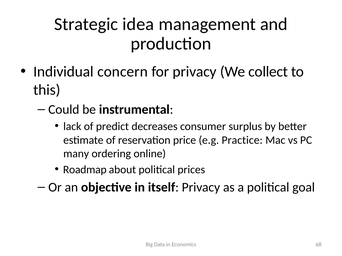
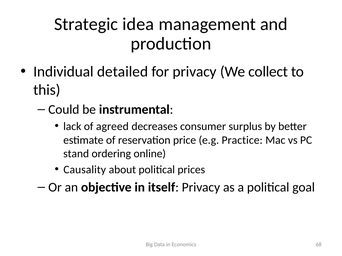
concern: concern -> detailed
predict: predict -> agreed
many: many -> stand
Roadmap: Roadmap -> Causality
